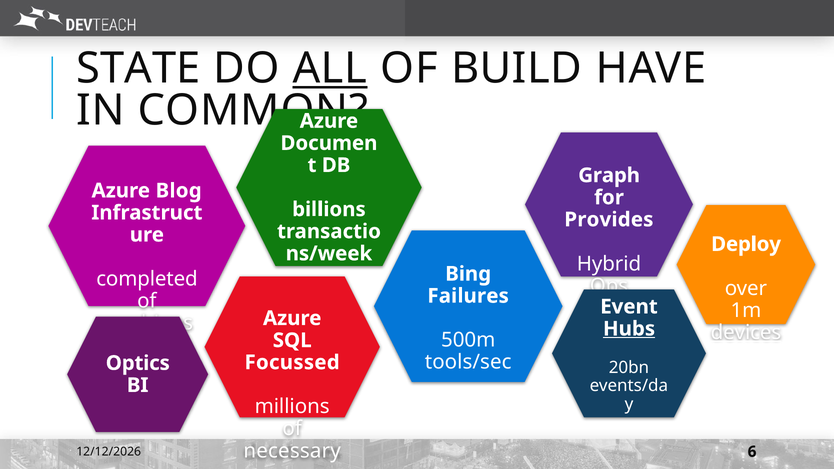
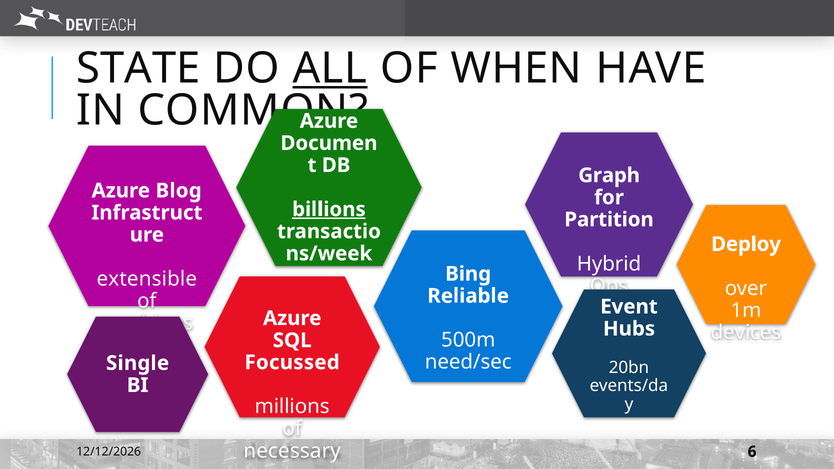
BUILD: BUILD -> WHEN
billions underline: none -> present
Provides: Provides -> Partition
completed: completed -> extensible
Failures: Failures -> Reliable
Hubs underline: present -> none
tools/sec: tools/sec -> need/sec
Optics: Optics -> Single
